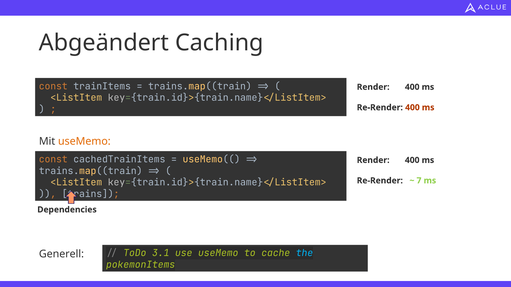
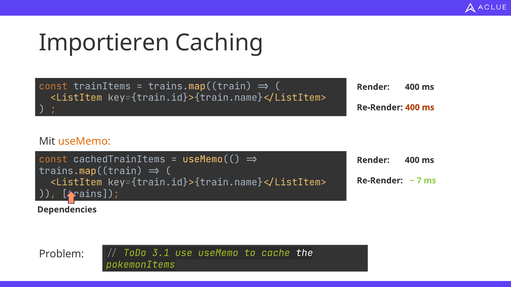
Abgeändert: Abgeändert -> Importieren
the colour: light blue -> white
Generell: Generell -> Problem
